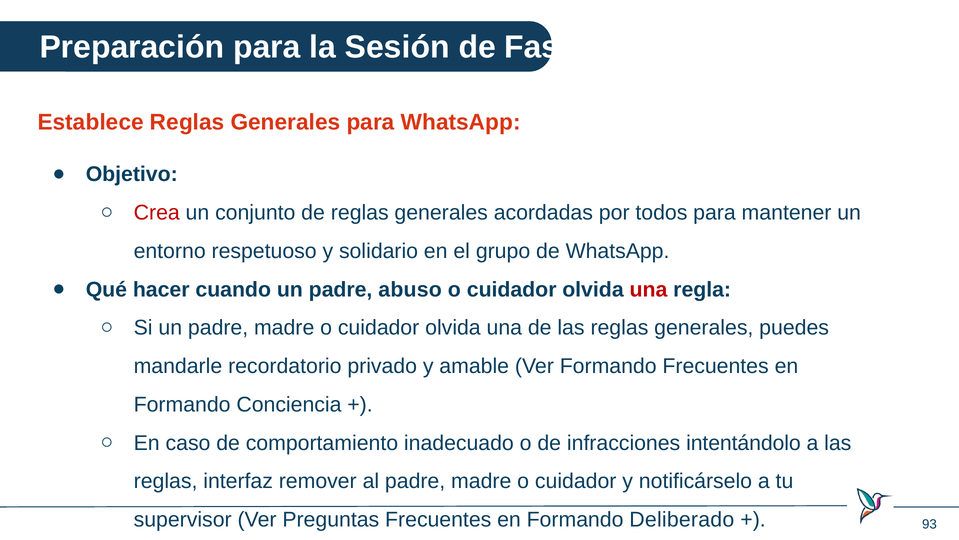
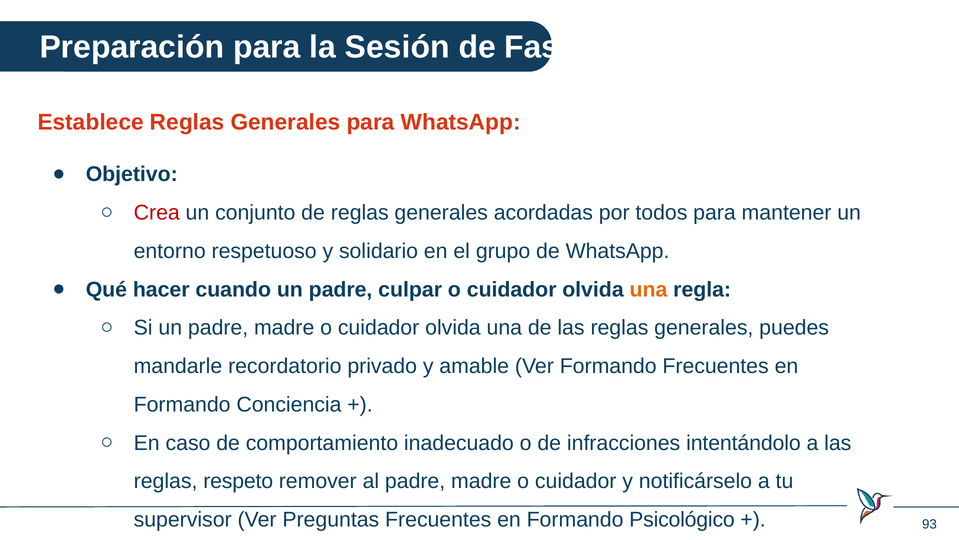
abuso: abuso -> culpar
una at (649, 289) colour: red -> orange
interfaz: interfaz -> respeto
Deliberado: Deliberado -> Psicológico
